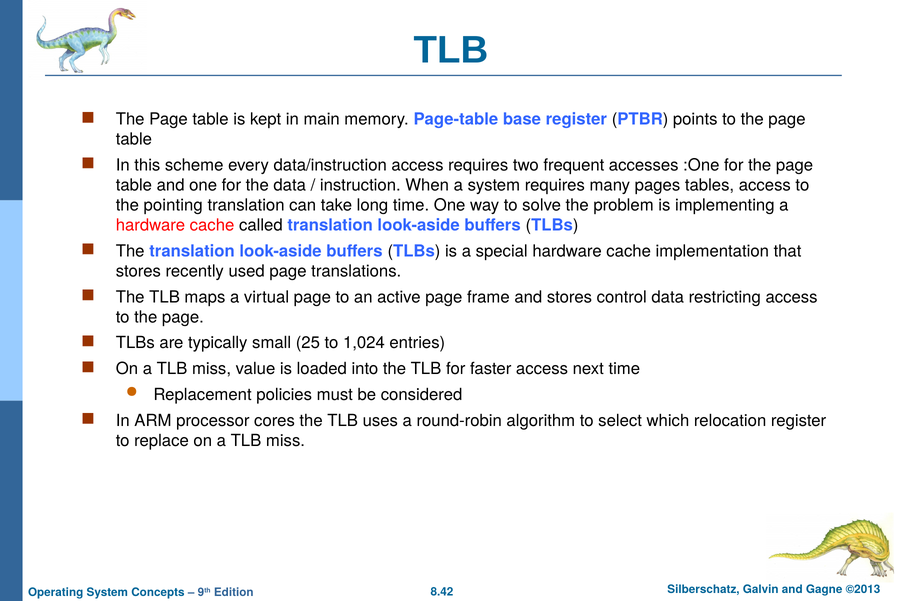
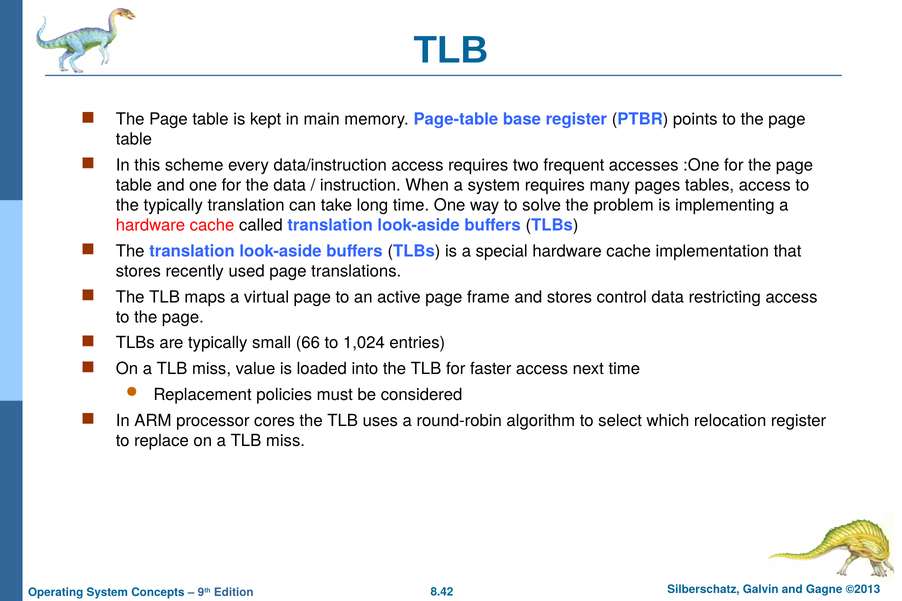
the pointing: pointing -> typically
25: 25 -> 66
